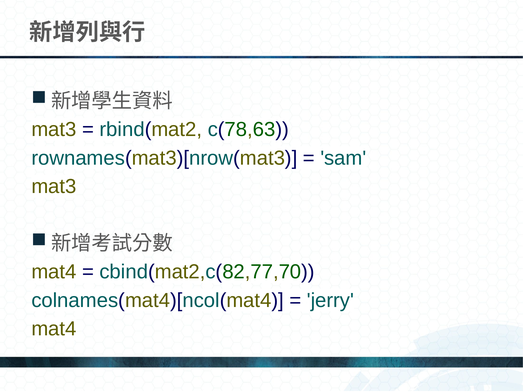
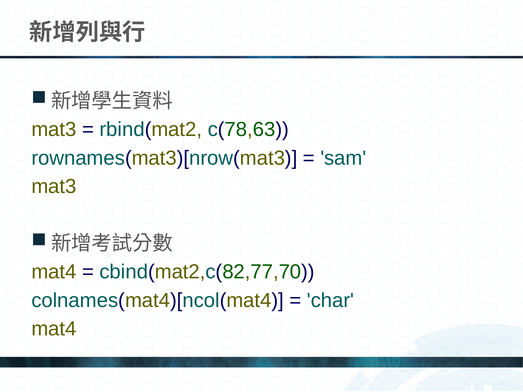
jerry: jerry -> char
